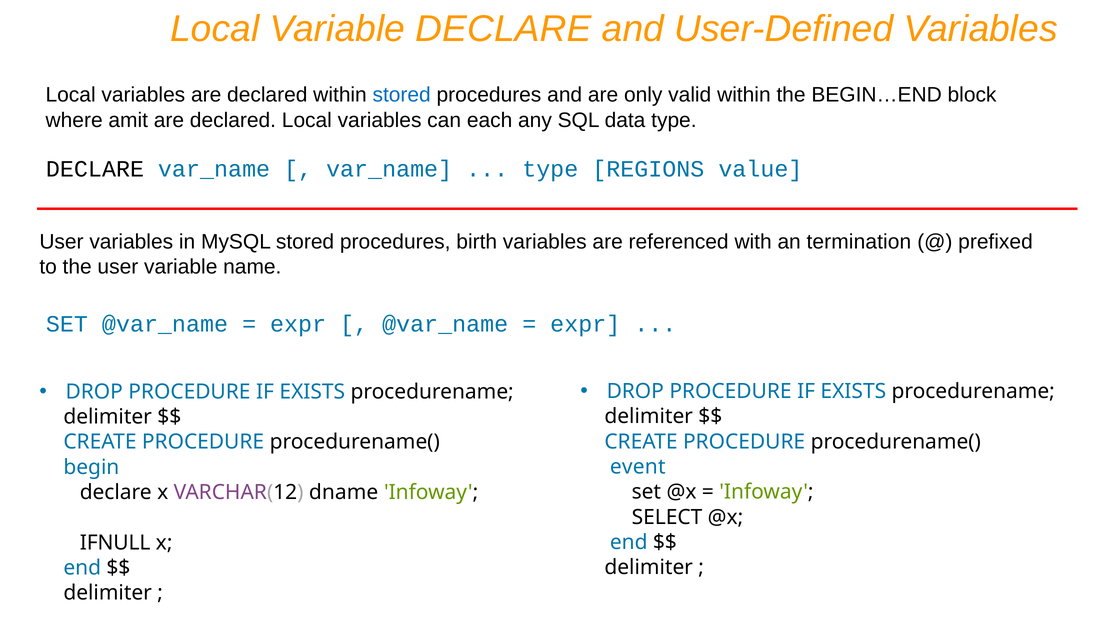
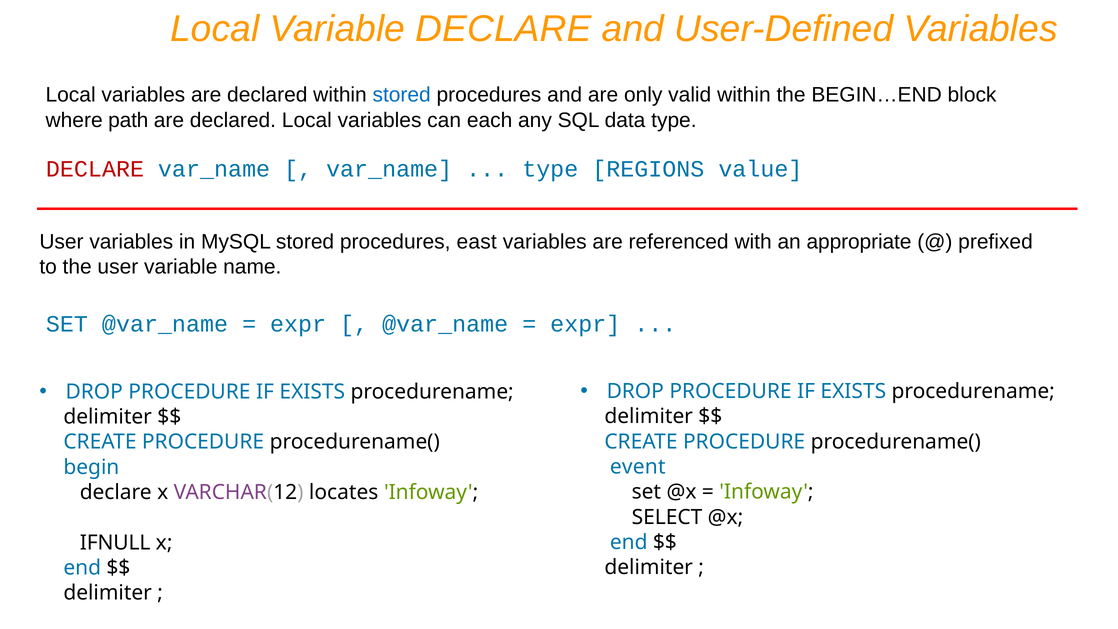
amit: amit -> path
DECLARE at (95, 169) colour: black -> red
birth: birth -> east
termination: termination -> appropriate
dname: dname -> locates
